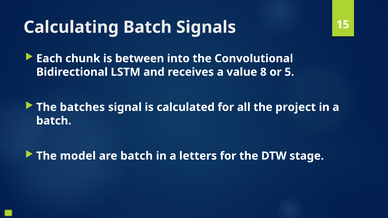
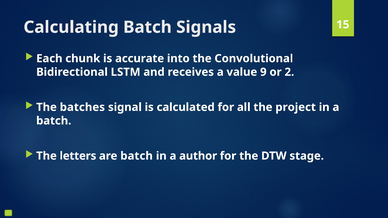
between: between -> accurate
8: 8 -> 9
5: 5 -> 2
model: model -> letters
letters: letters -> author
